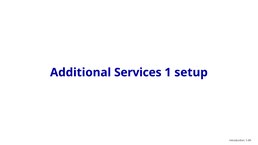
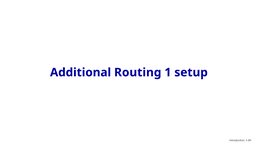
Services: Services -> Routing
